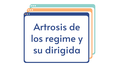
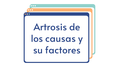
regime: regime -> causas
dirigida: dirigida -> factores
